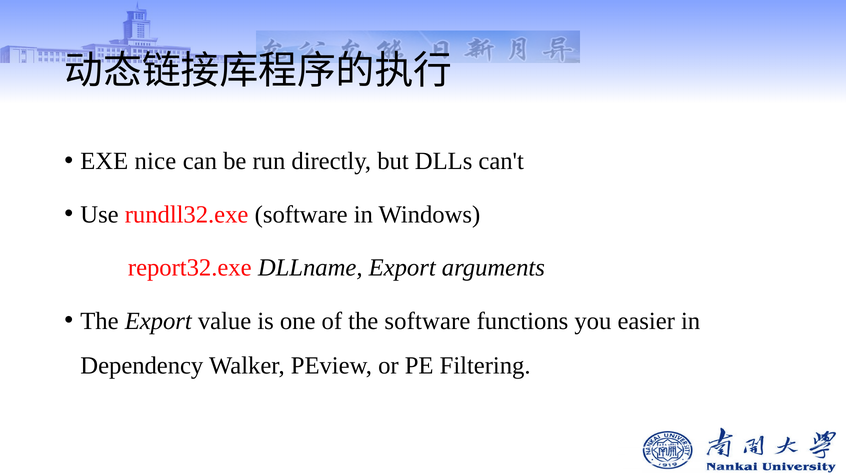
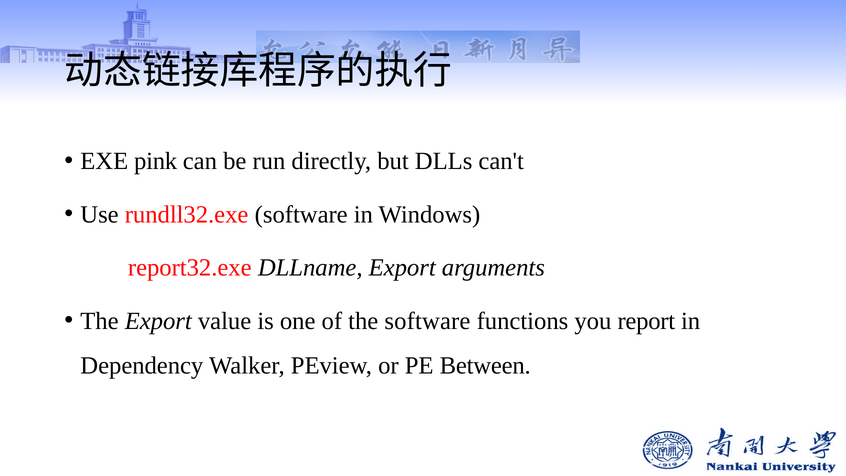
nice: nice -> pink
easier: easier -> report
Filtering: Filtering -> Between
